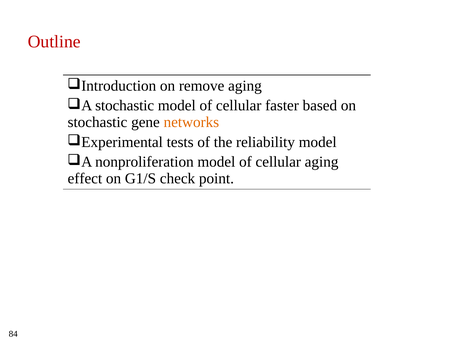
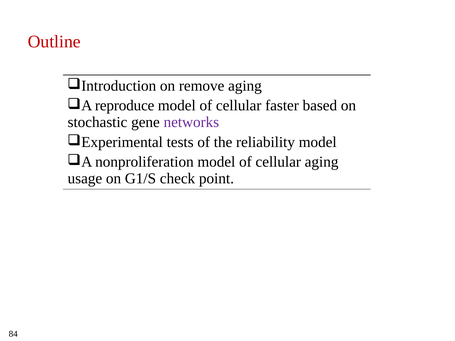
stochastic at (125, 106): stochastic -> reproduce
networks colour: orange -> purple
effect: effect -> usage
